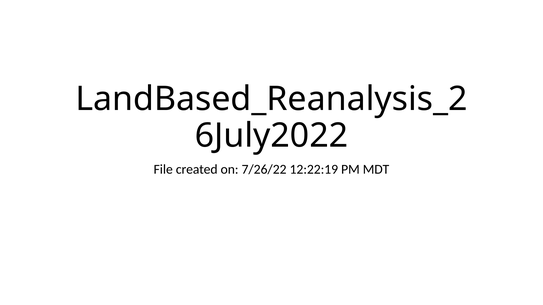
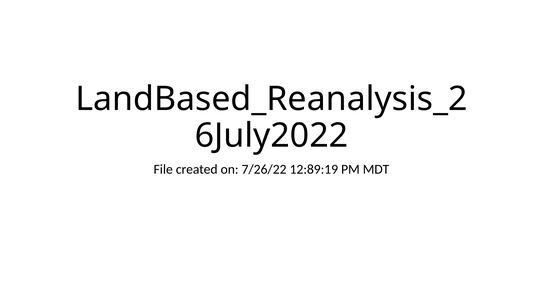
12:22:19: 12:22:19 -> 12:89:19
